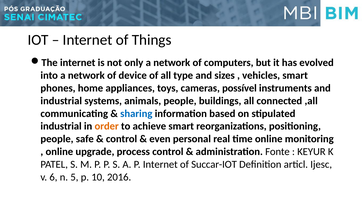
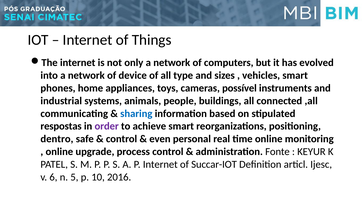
industrial at (61, 126): industrial -> respostas
order colour: orange -> purple
people at (57, 139): people -> dentro
